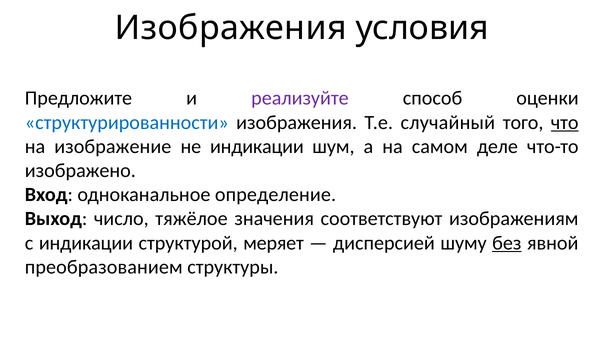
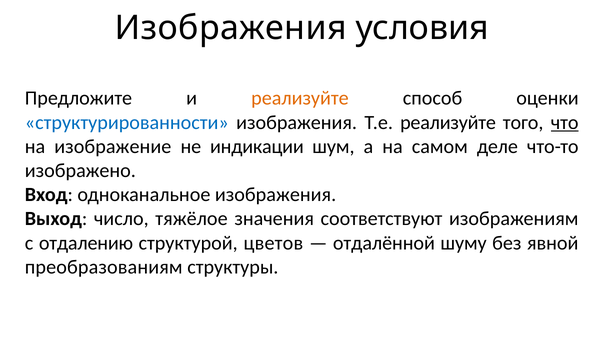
реализуйте at (300, 99) colour: purple -> orange
Т.е случайный: случайный -> реализуйте
одноканальное определение: определение -> изображения
с индикации: индикации -> отдалению
меряет: меряет -> цветов
дисперсией: дисперсией -> отдалённой
без underline: present -> none
преобразованием: преобразованием -> преобразованиям
